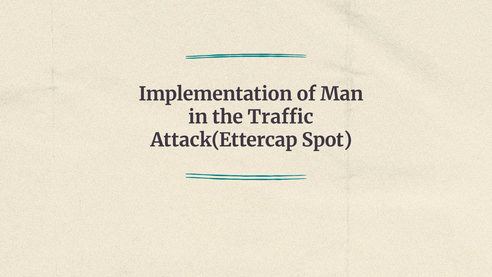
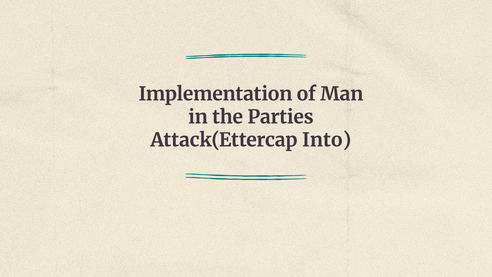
Traffic: Traffic -> Parties
Spot: Spot -> Into
